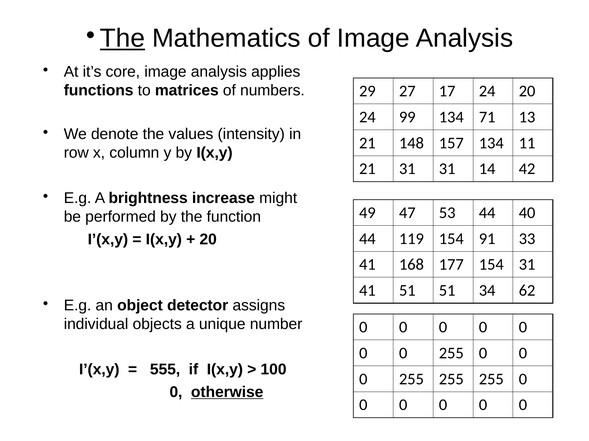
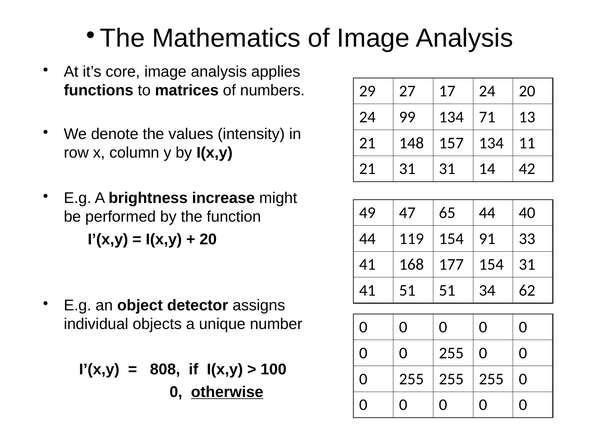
The at (122, 38) underline: present -> none
53: 53 -> 65
555: 555 -> 808
